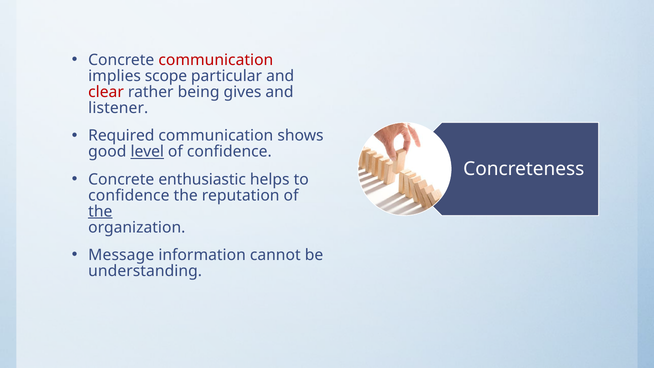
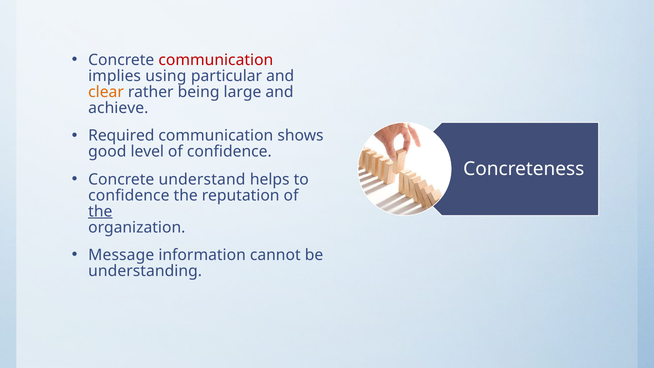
scope: scope -> using
clear colour: red -> orange
gives: gives -> large
listener: listener -> achieve
level underline: present -> none
enthusiastic: enthusiastic -> understand
